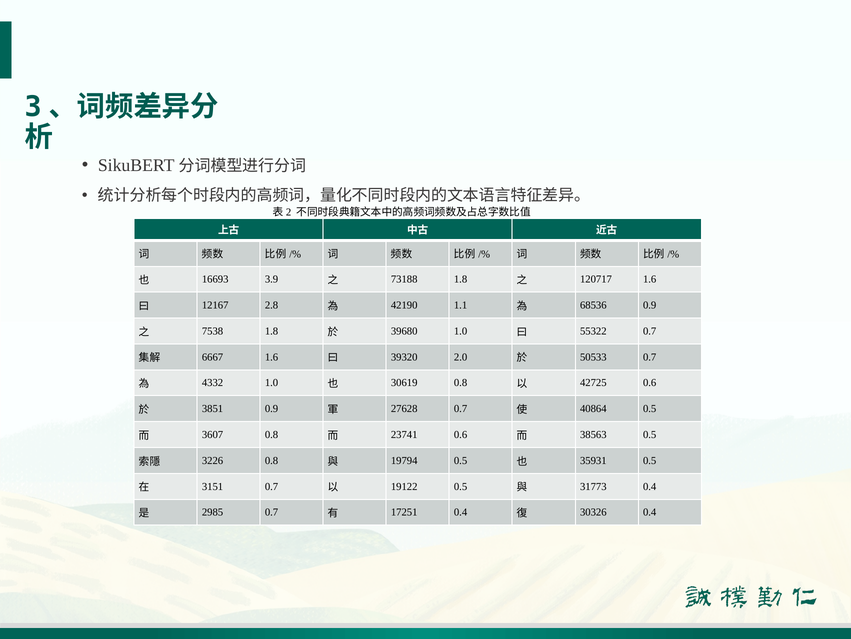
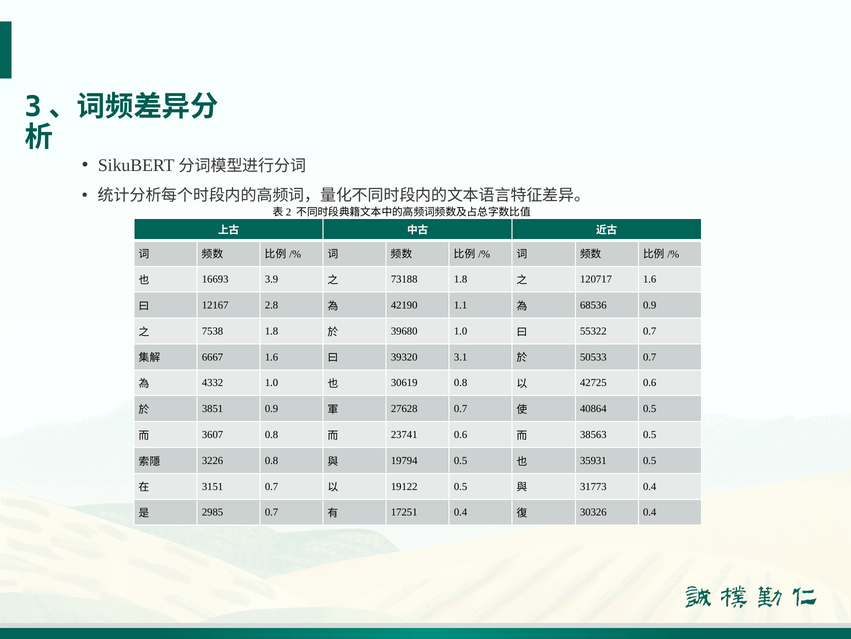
2.0: 2.0 -> 3.1
